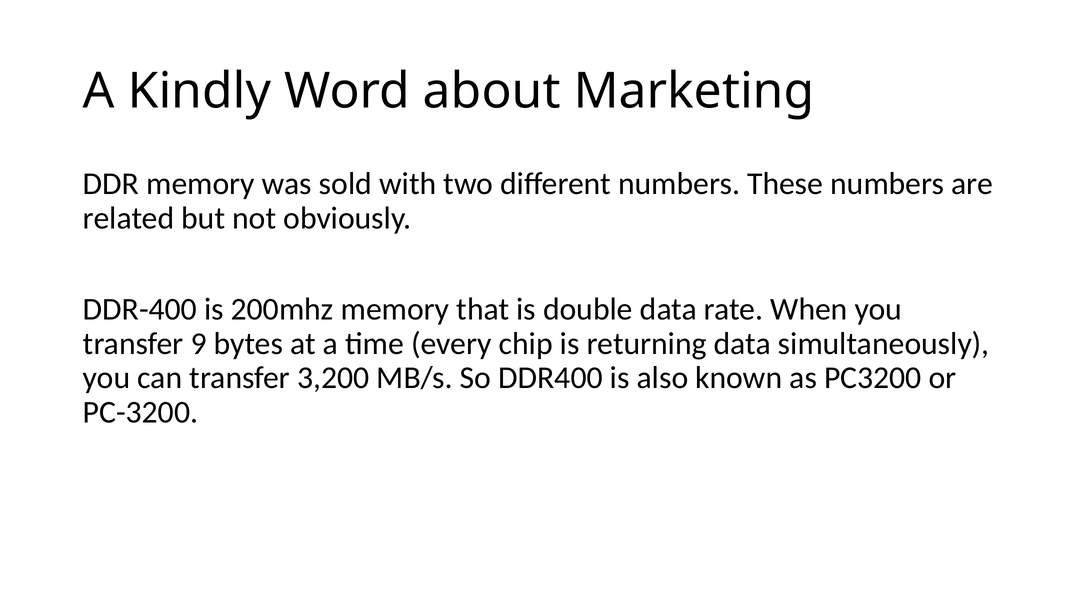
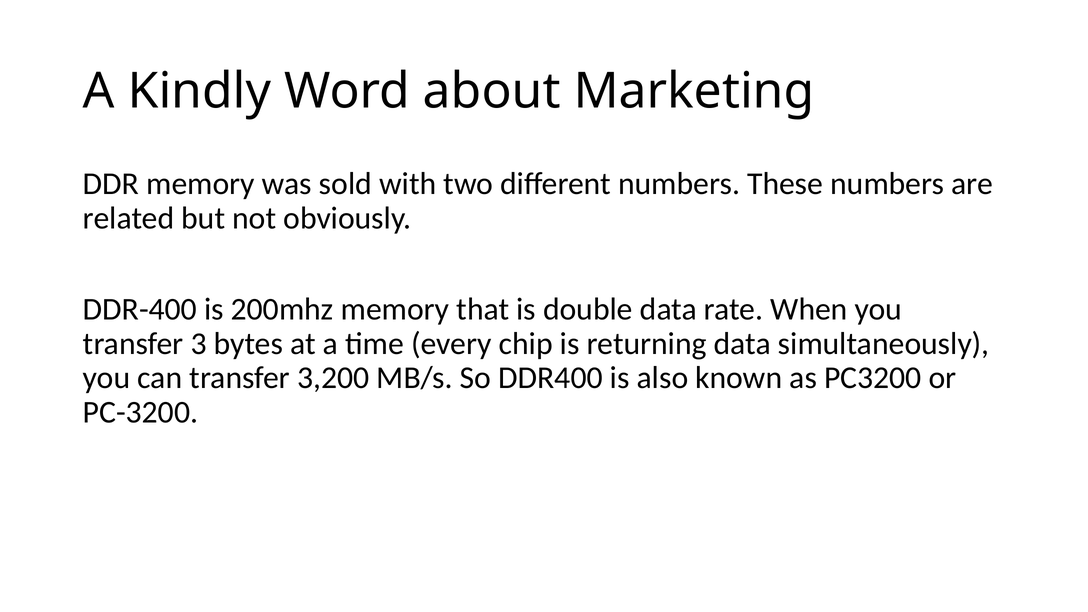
9: 9 -> 3
